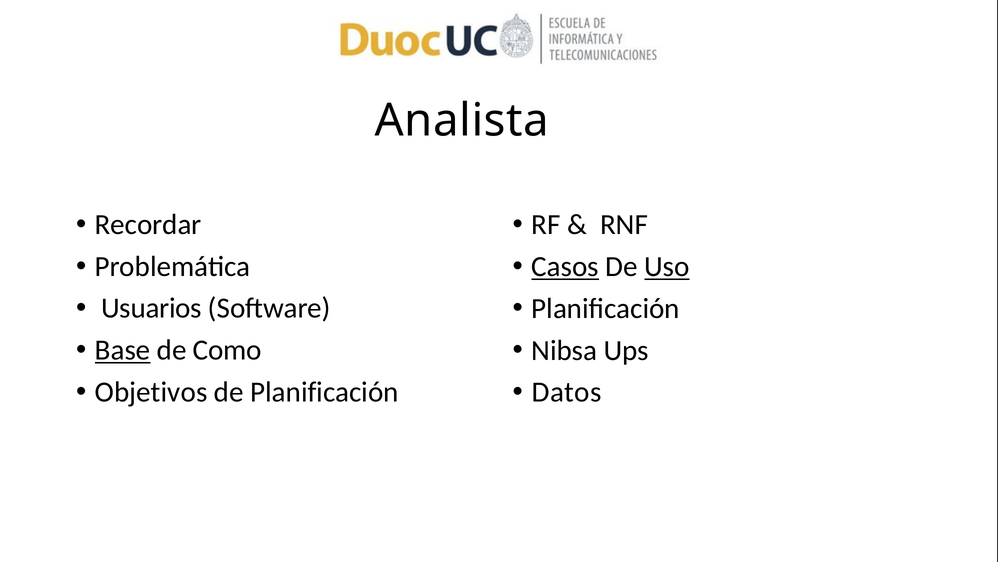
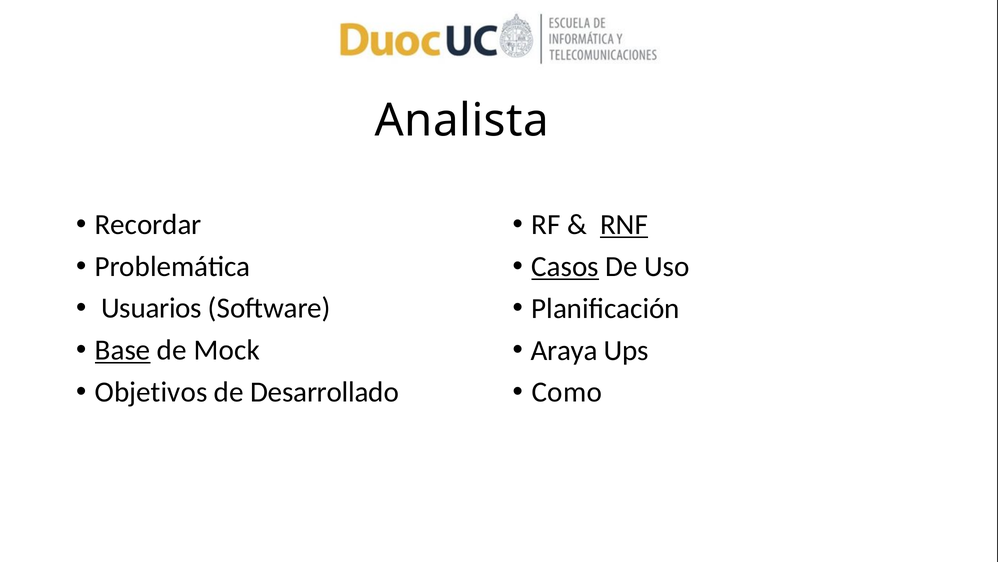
RNF underline: none -> present
Uso underline: present -> none
Como: Como -> Mock
Nibsa: Nibsa -> Araya
de Planificación: Planificación -> Desarrollado
Datos: Datos -> Como
